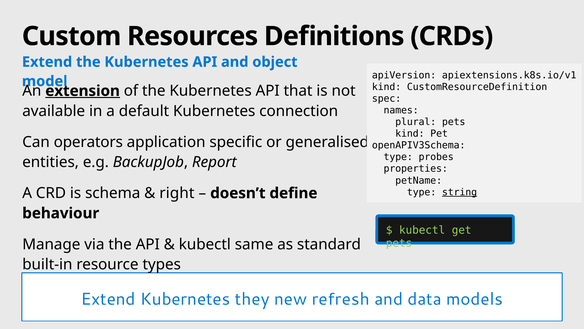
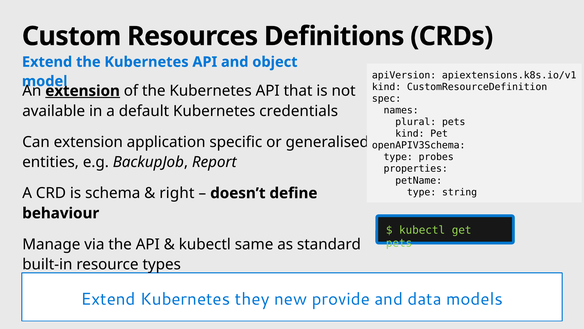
connection: connection -> credentials
Can operators: operators -> extension
string underline: present -> none
refresh: refresh -> provide
